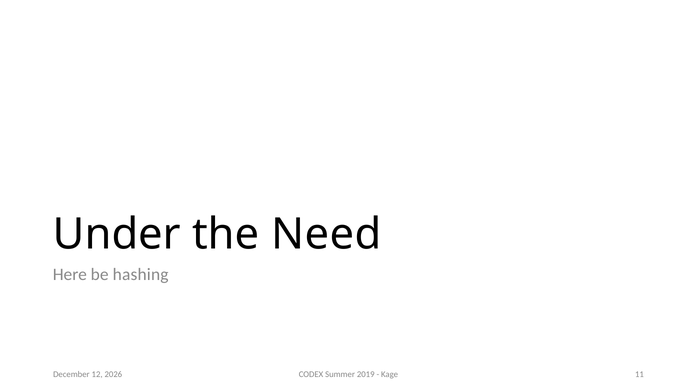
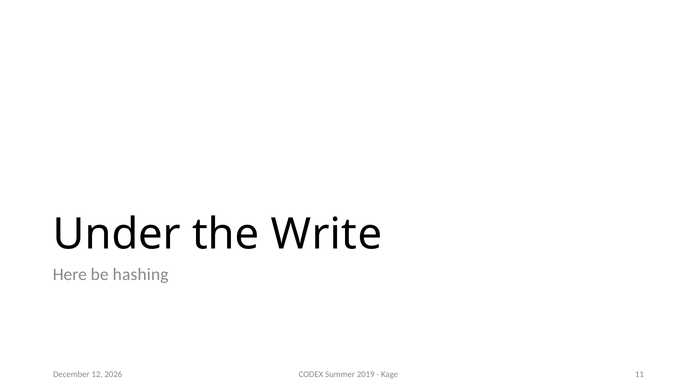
Need: Need -> Write
